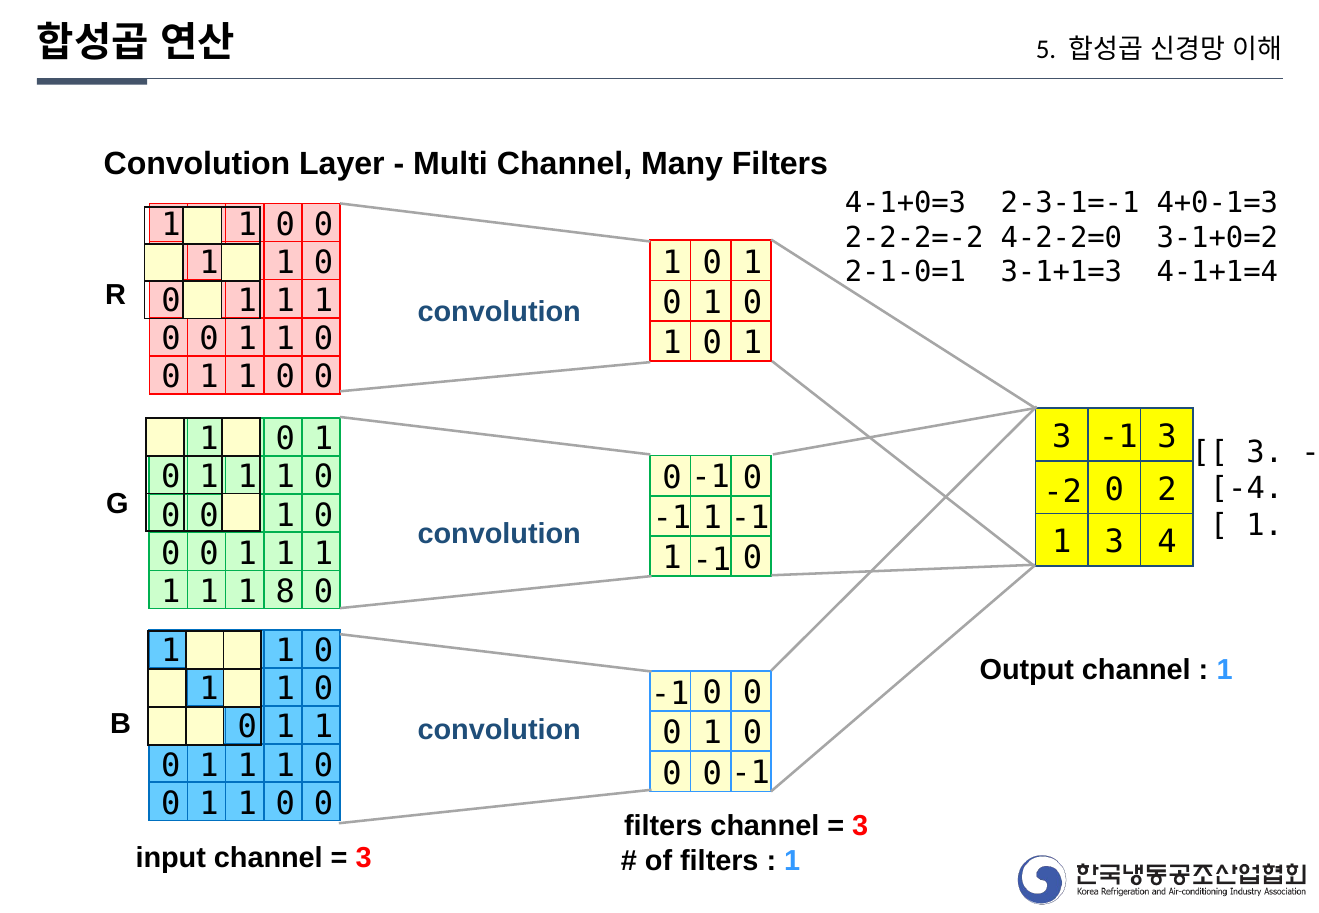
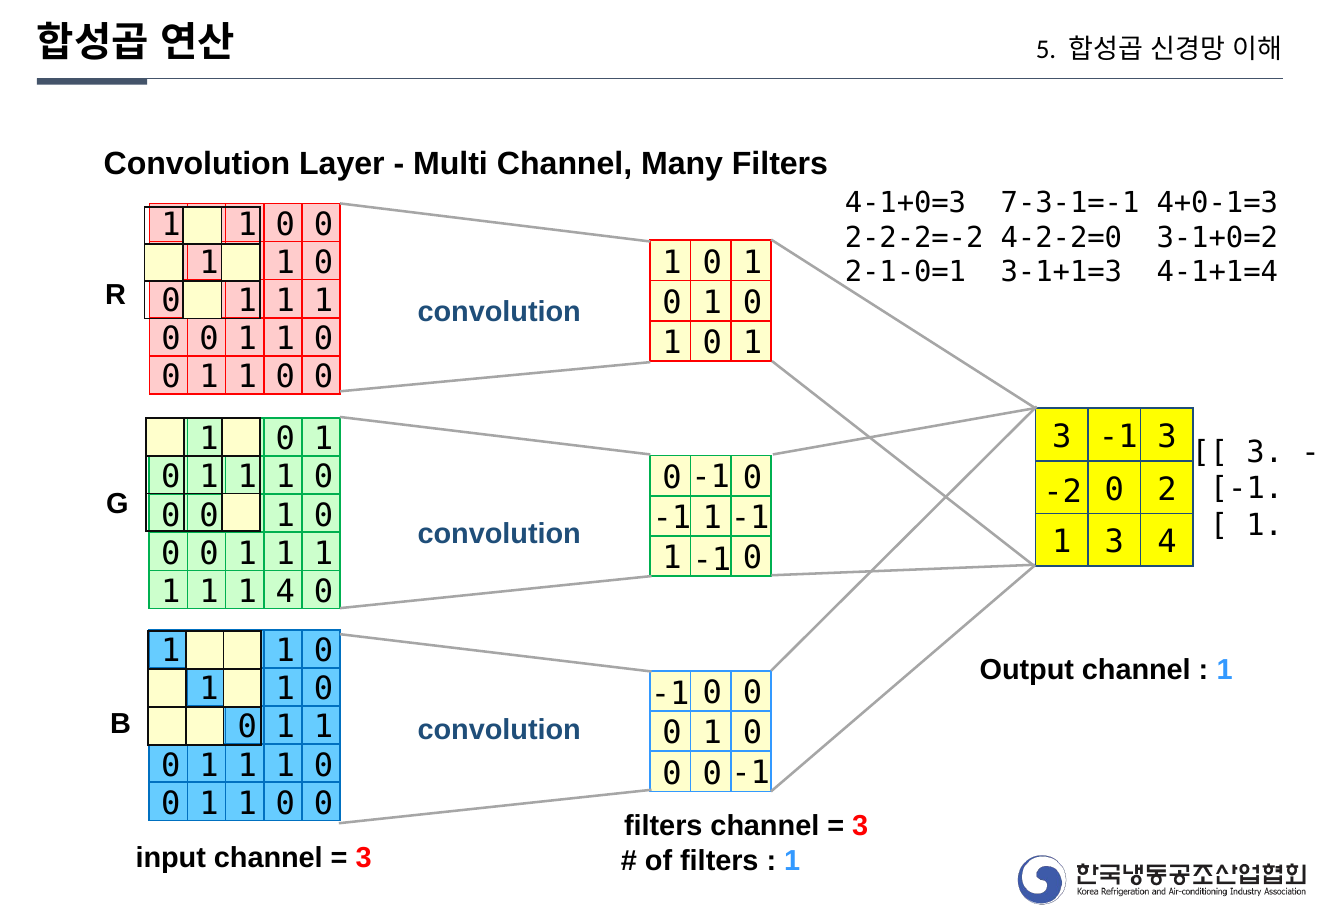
2-3-1=-1: 2-3-1=-1 -> 7-3-1=-1
-4 at (1247, 489): -4 -> -1
1 8: 8 -> 4
